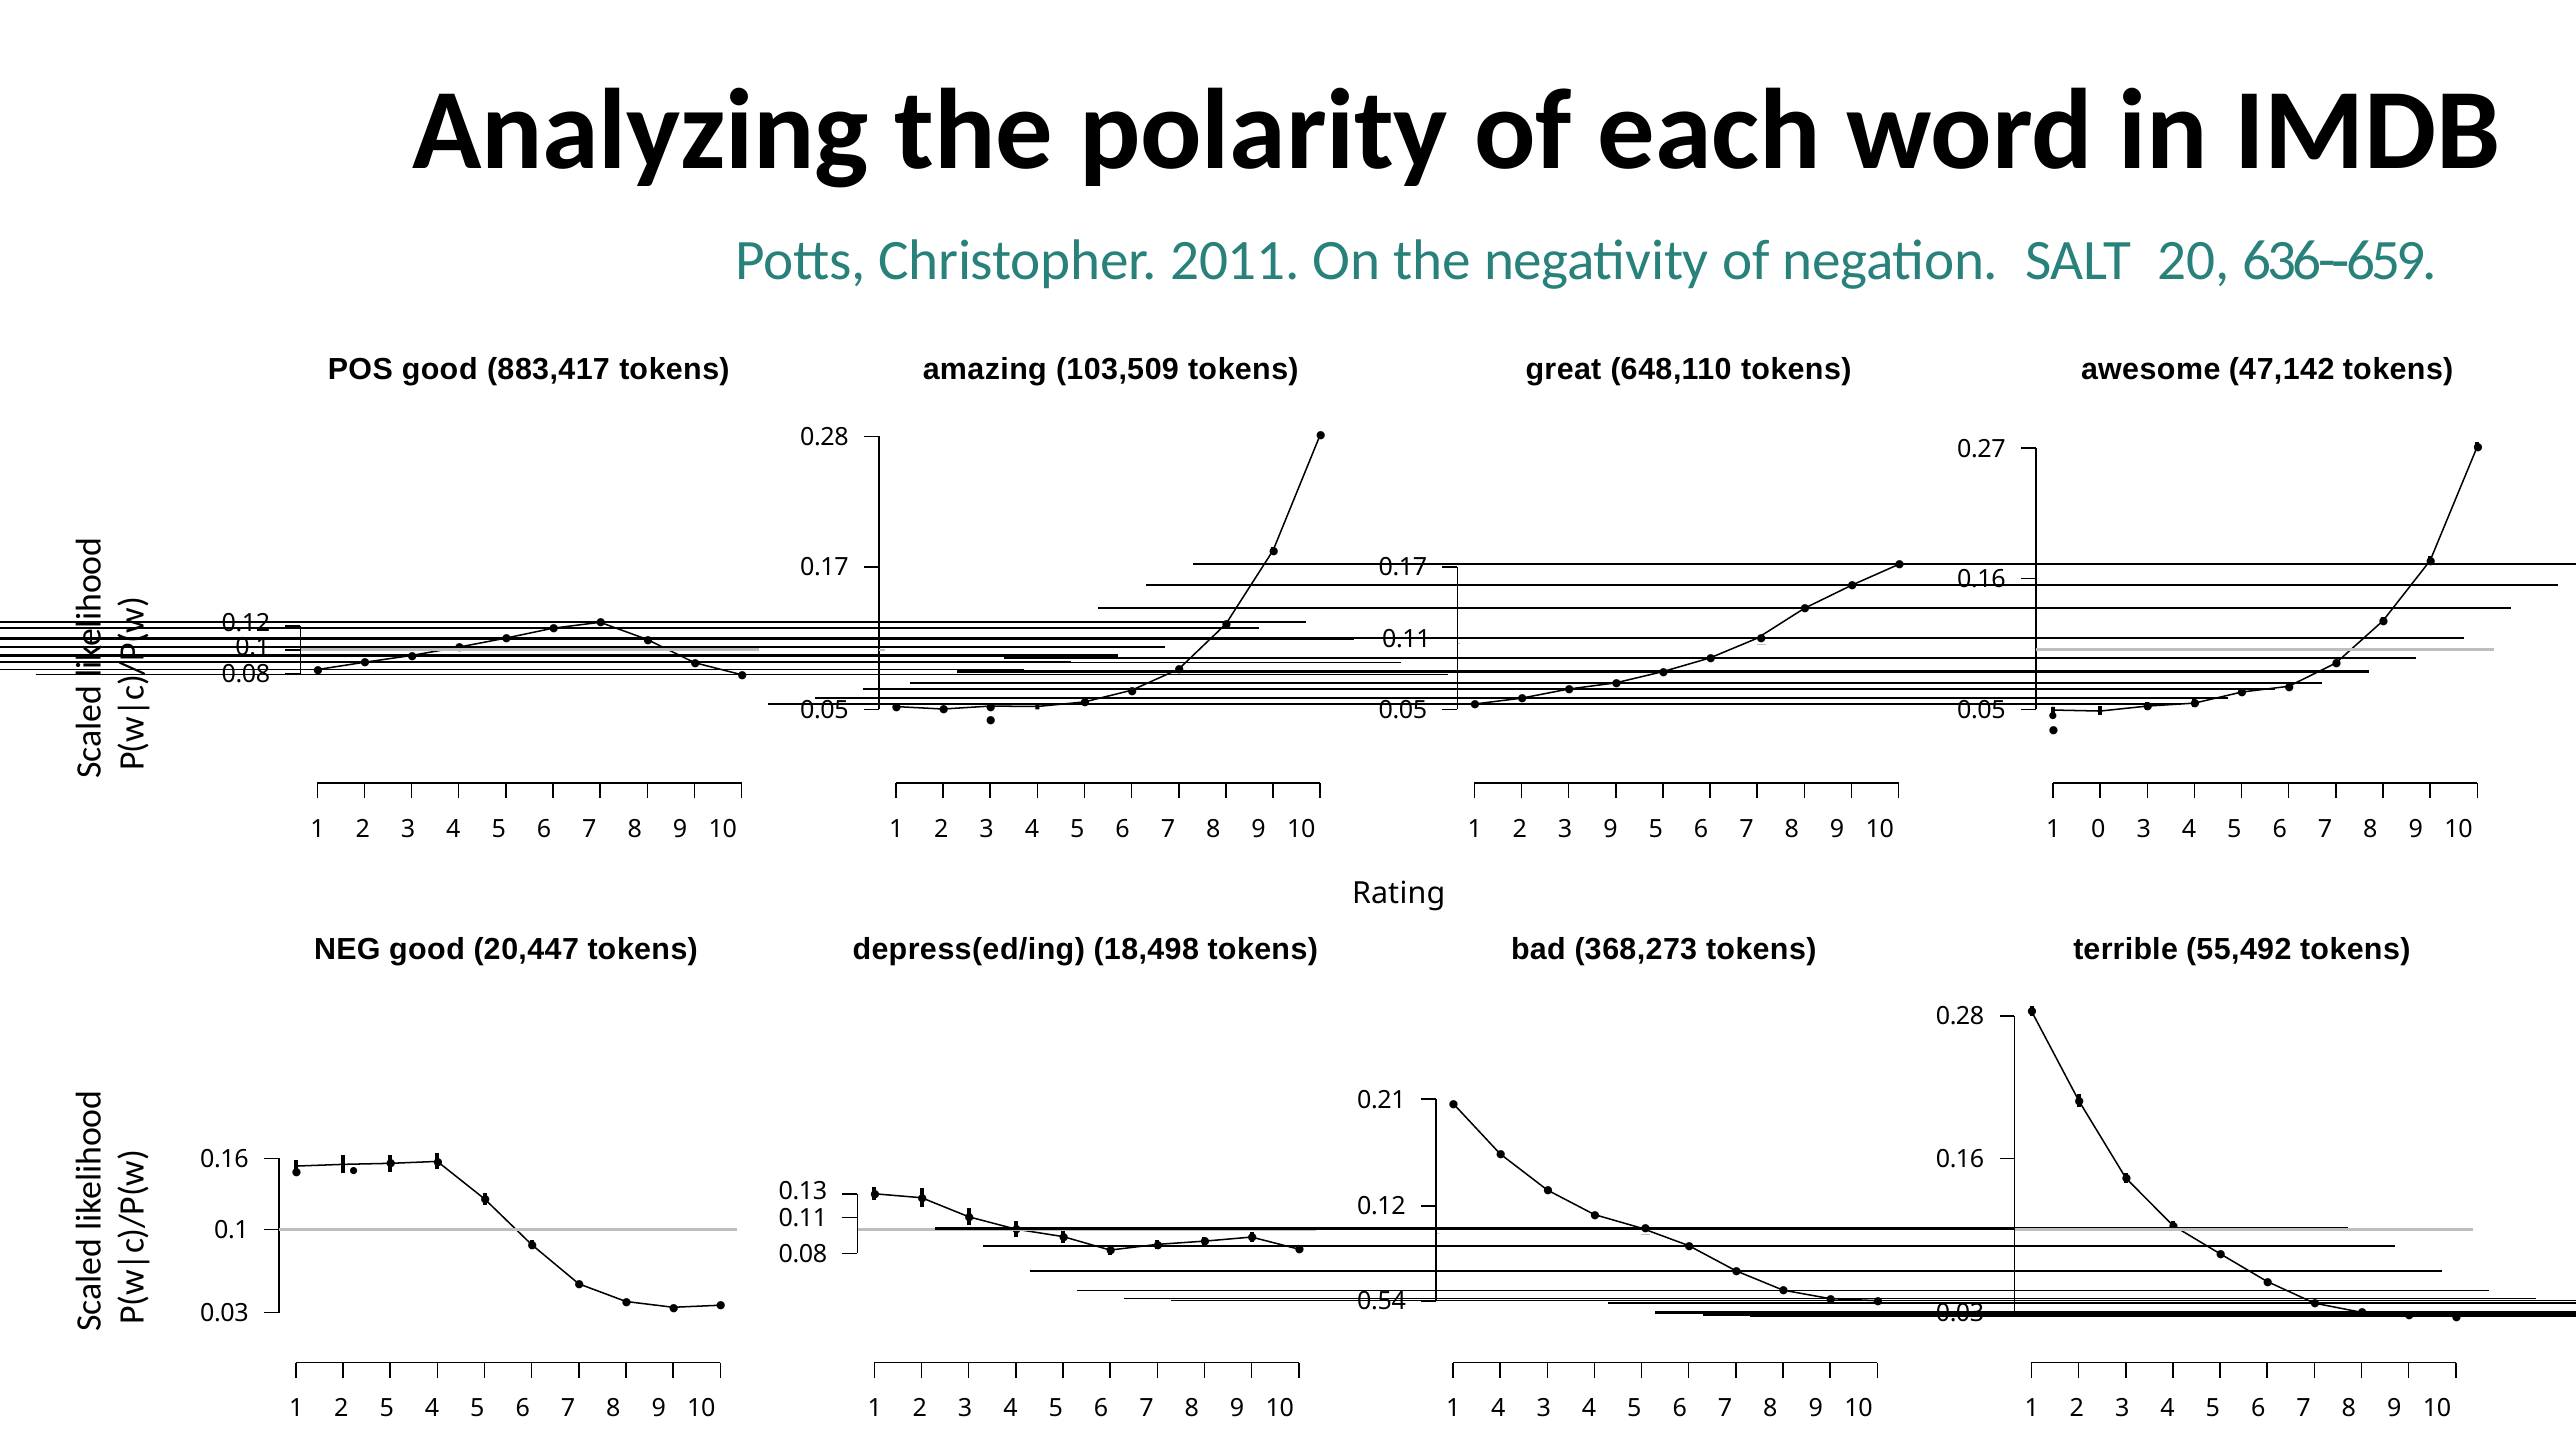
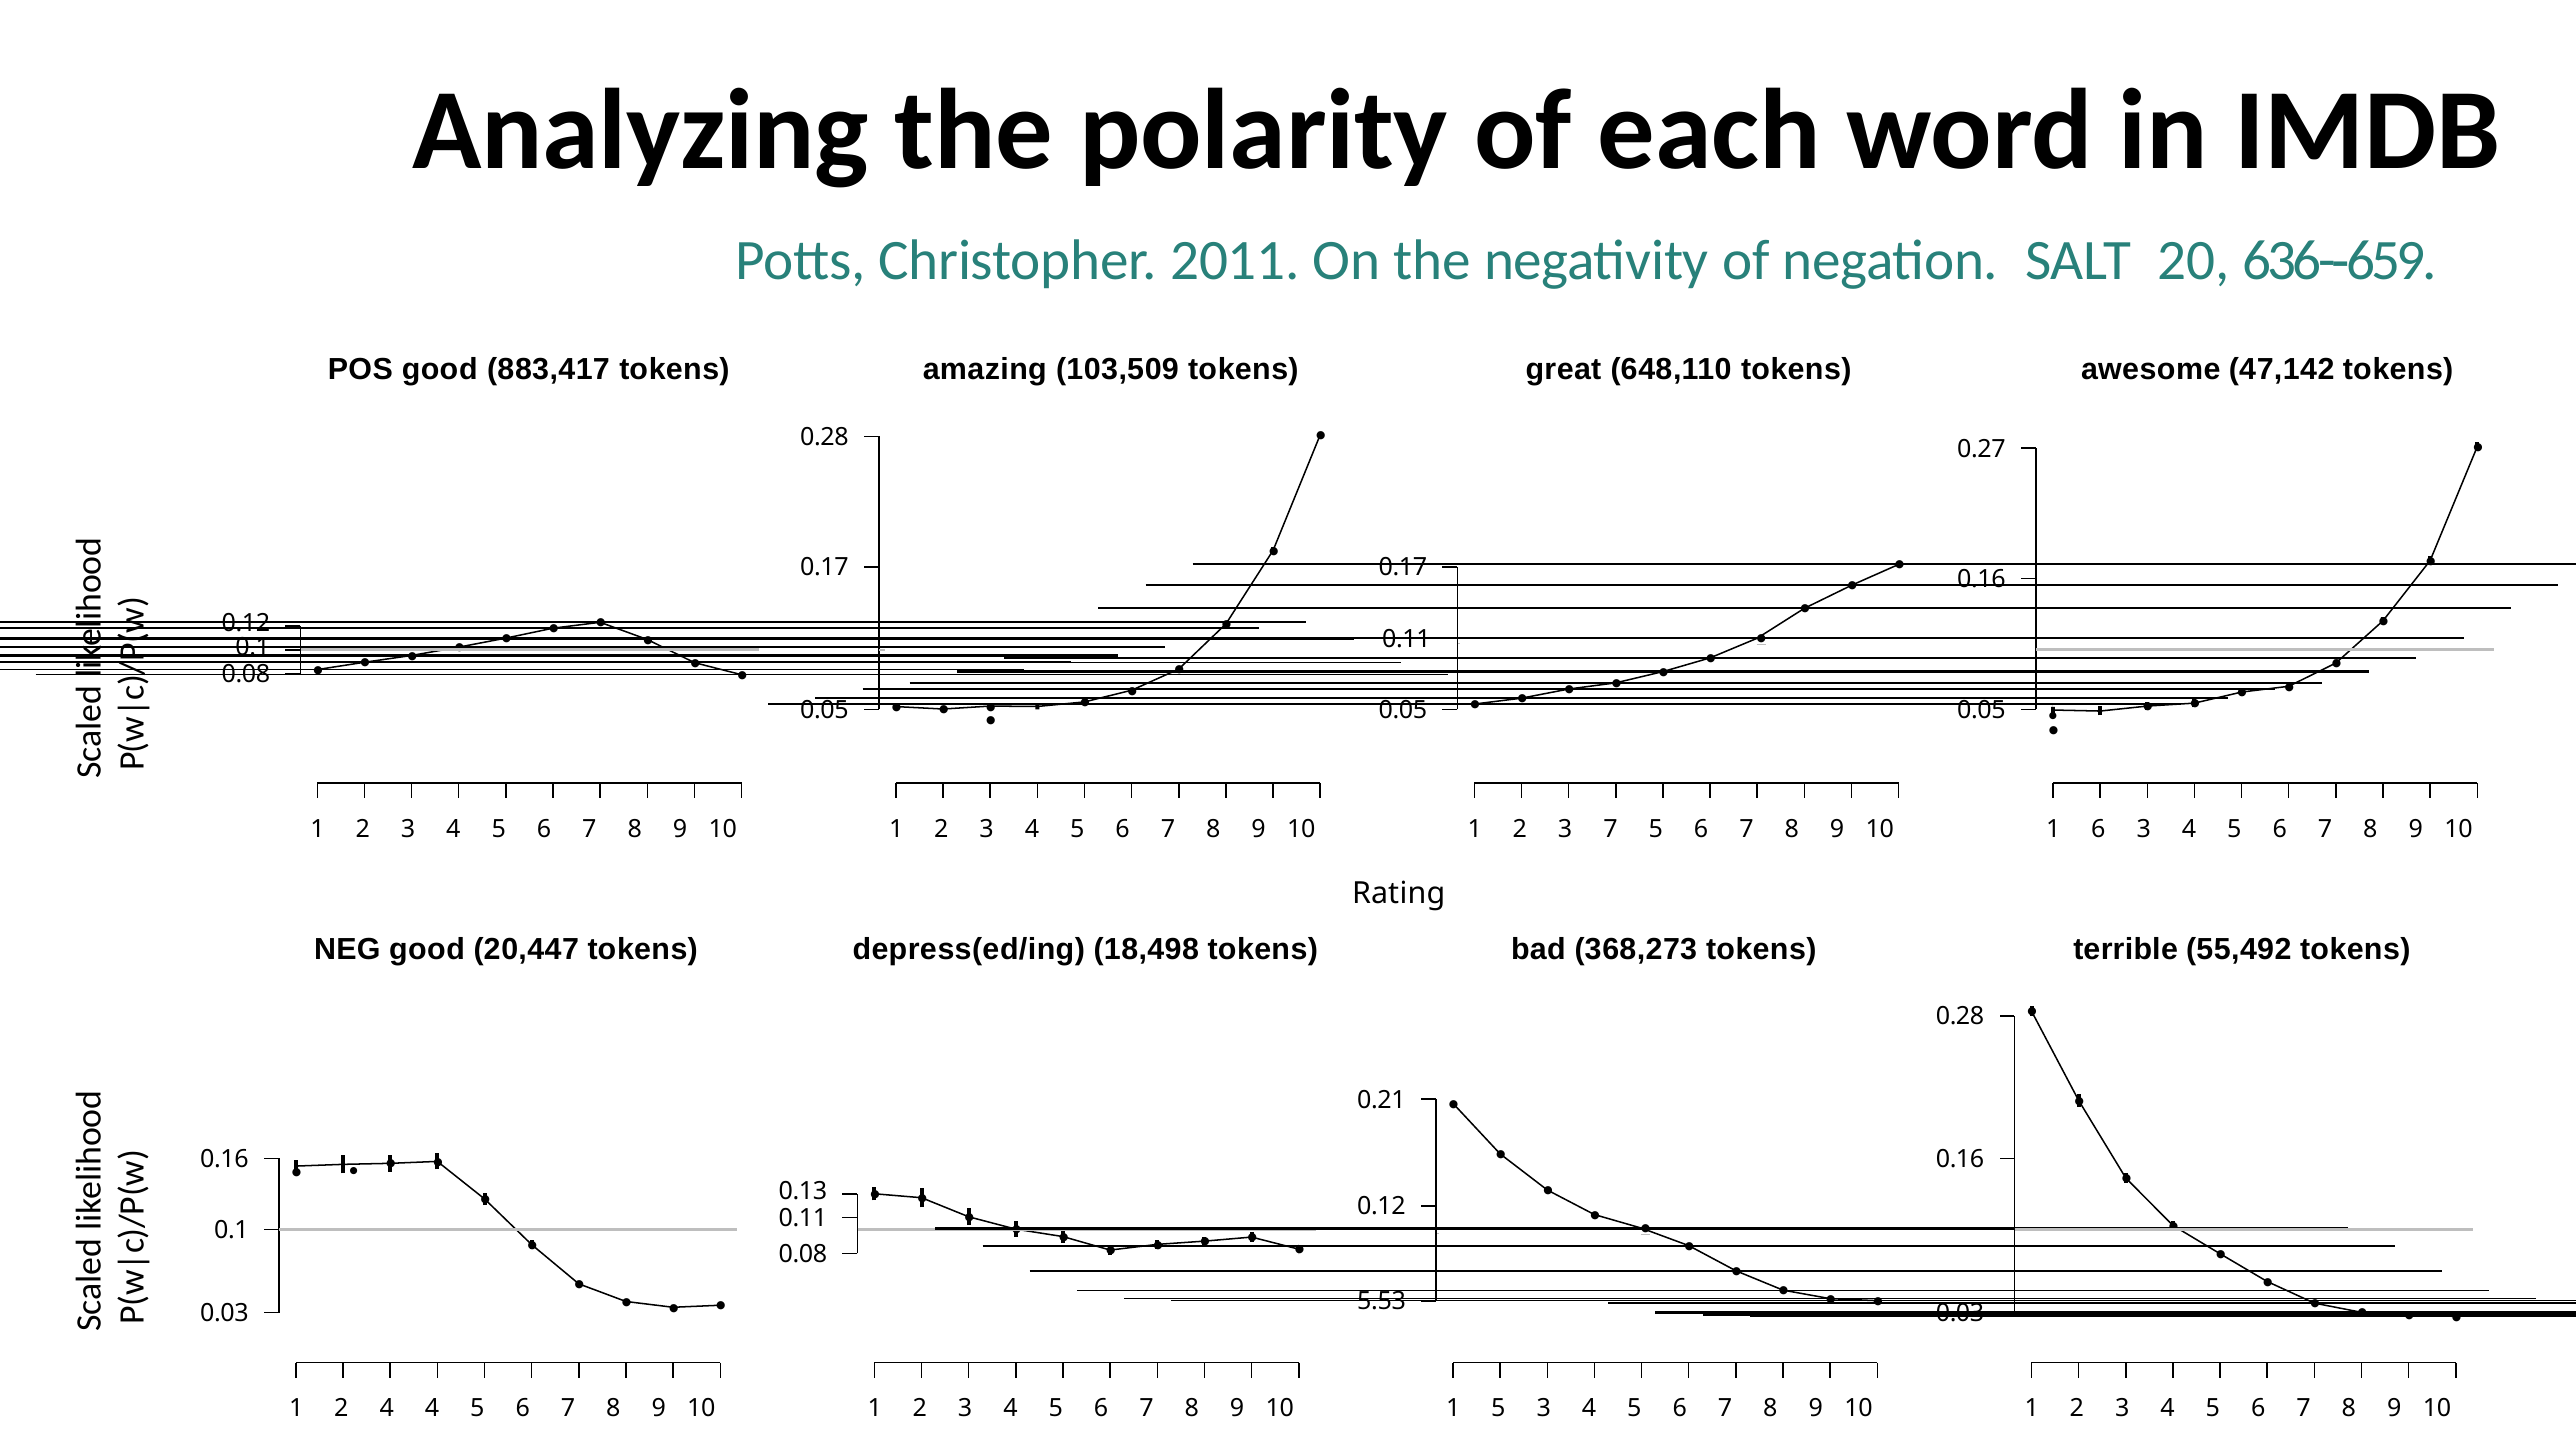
3 9: 9 -> 7
1 0: 0 -> 6
0.54: 0.54 -> 5.53
2 5: 5 -> 4
1 4: 4 -> 5
